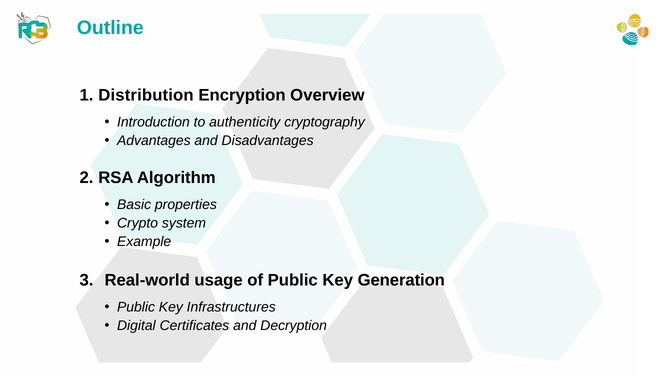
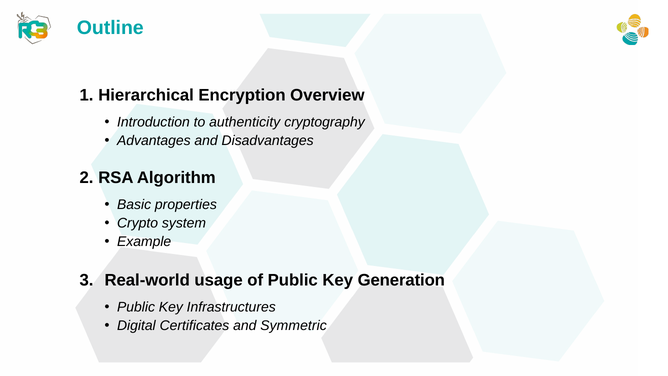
Distribution: Distribution -> Hierarchical
Decryption: Decryption -> Symmetric
